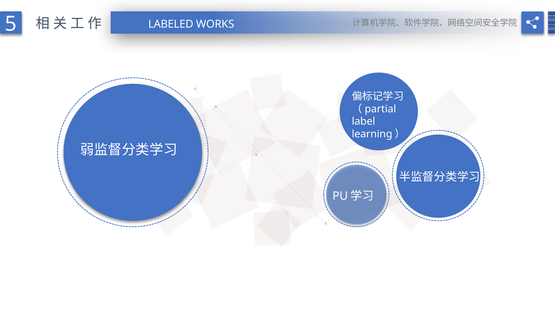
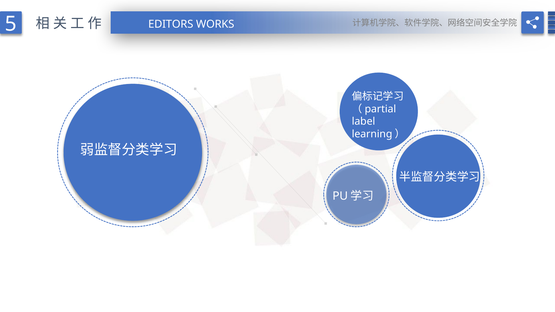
LABELED: LABELED -> EDITORS
